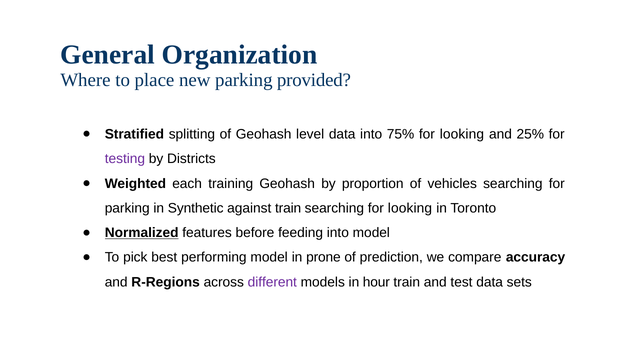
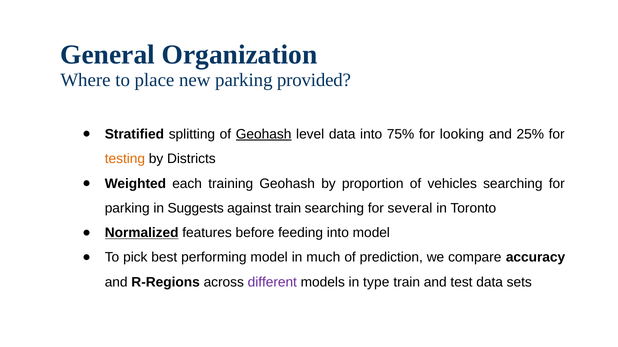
Geohash at (264, 134) underline: none -> present
testing colour: purple -> orange
Synthetic: Synthetic -> Suggests
searching for looking: looking -> several
prone: prone -> much
hour: hour -> type
